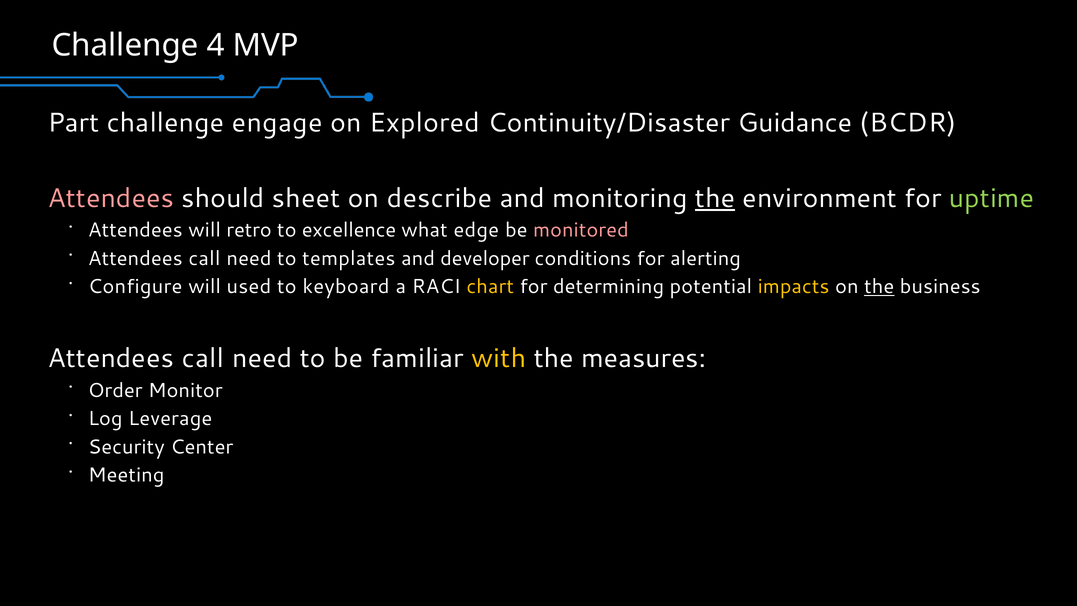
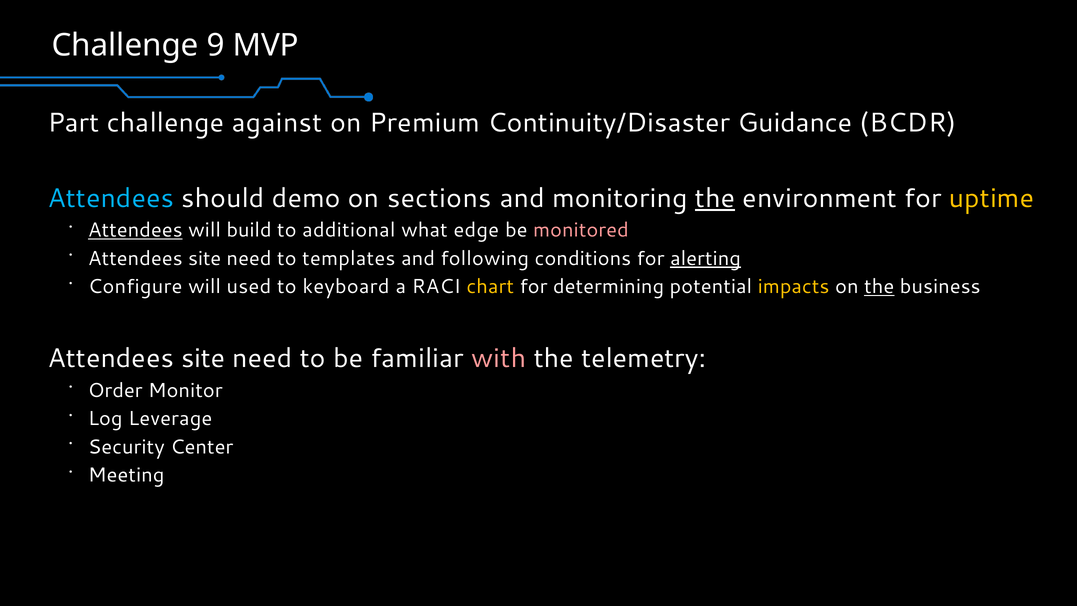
4: 4 -> 9
engage: engage -> against
Explored: Explored -> Premium
Attendees at (111, 198) colour: pink -> light blue
sheet: sheet -> demo
describe: describe -> sections
uptime colour: light green -> yellow
Attendees at (135, 230) underline: none -> present
retro: retro -> build
excellence: excellence -> additional
call at (204, 258): call -> site
developer: developer -> following
alerting underline: none -> present
call at (203, 358): call -> site
with colour: yellow -> pink
measures: measures -> telemetry
